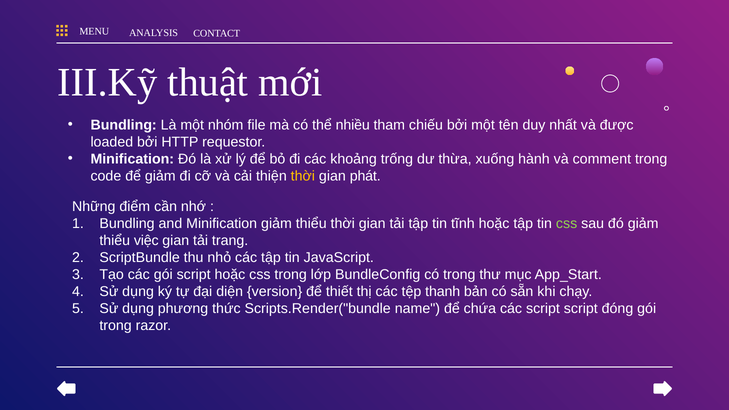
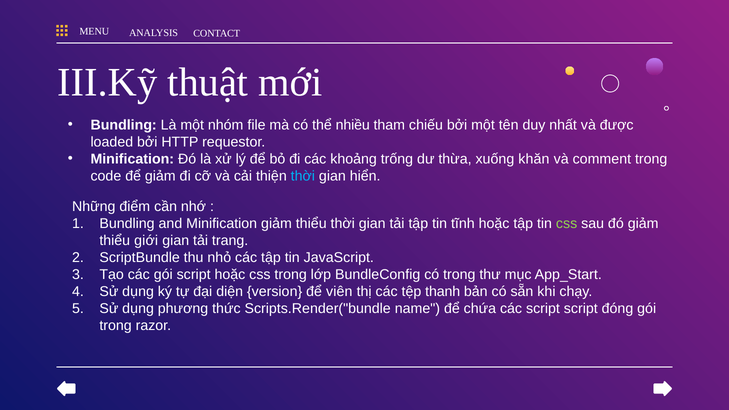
hành: hành -> khăn
thời at (303, 176) colour: yellow -> light blue
phát: phát -> hiển
việc: việc -> giới
thiết: thiết -> viên
